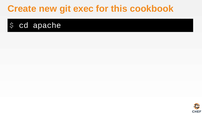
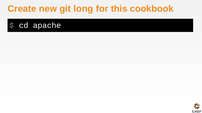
exec: exec -> long
